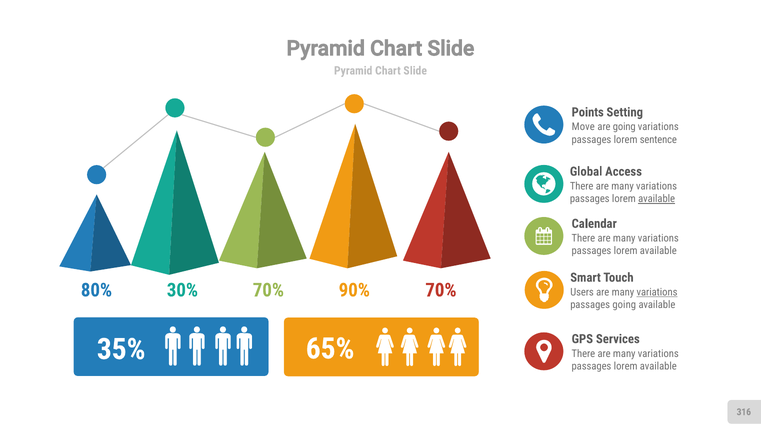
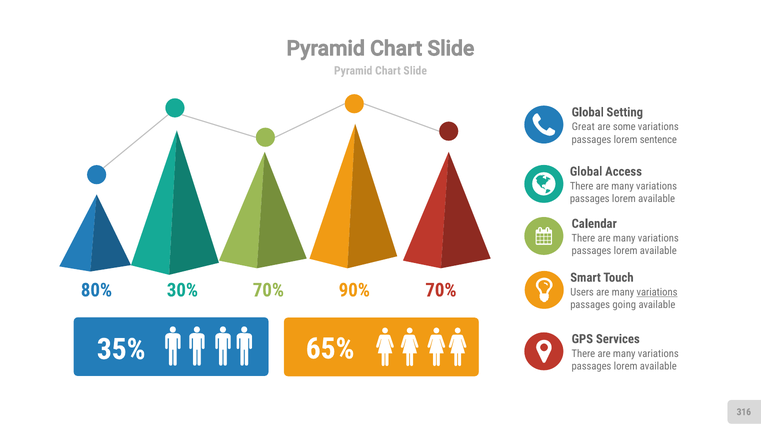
Points at (588, 112): Points -> Global
Move: Move -> Great
are going: going -> some
available at (657, 199) underline: present -> none
